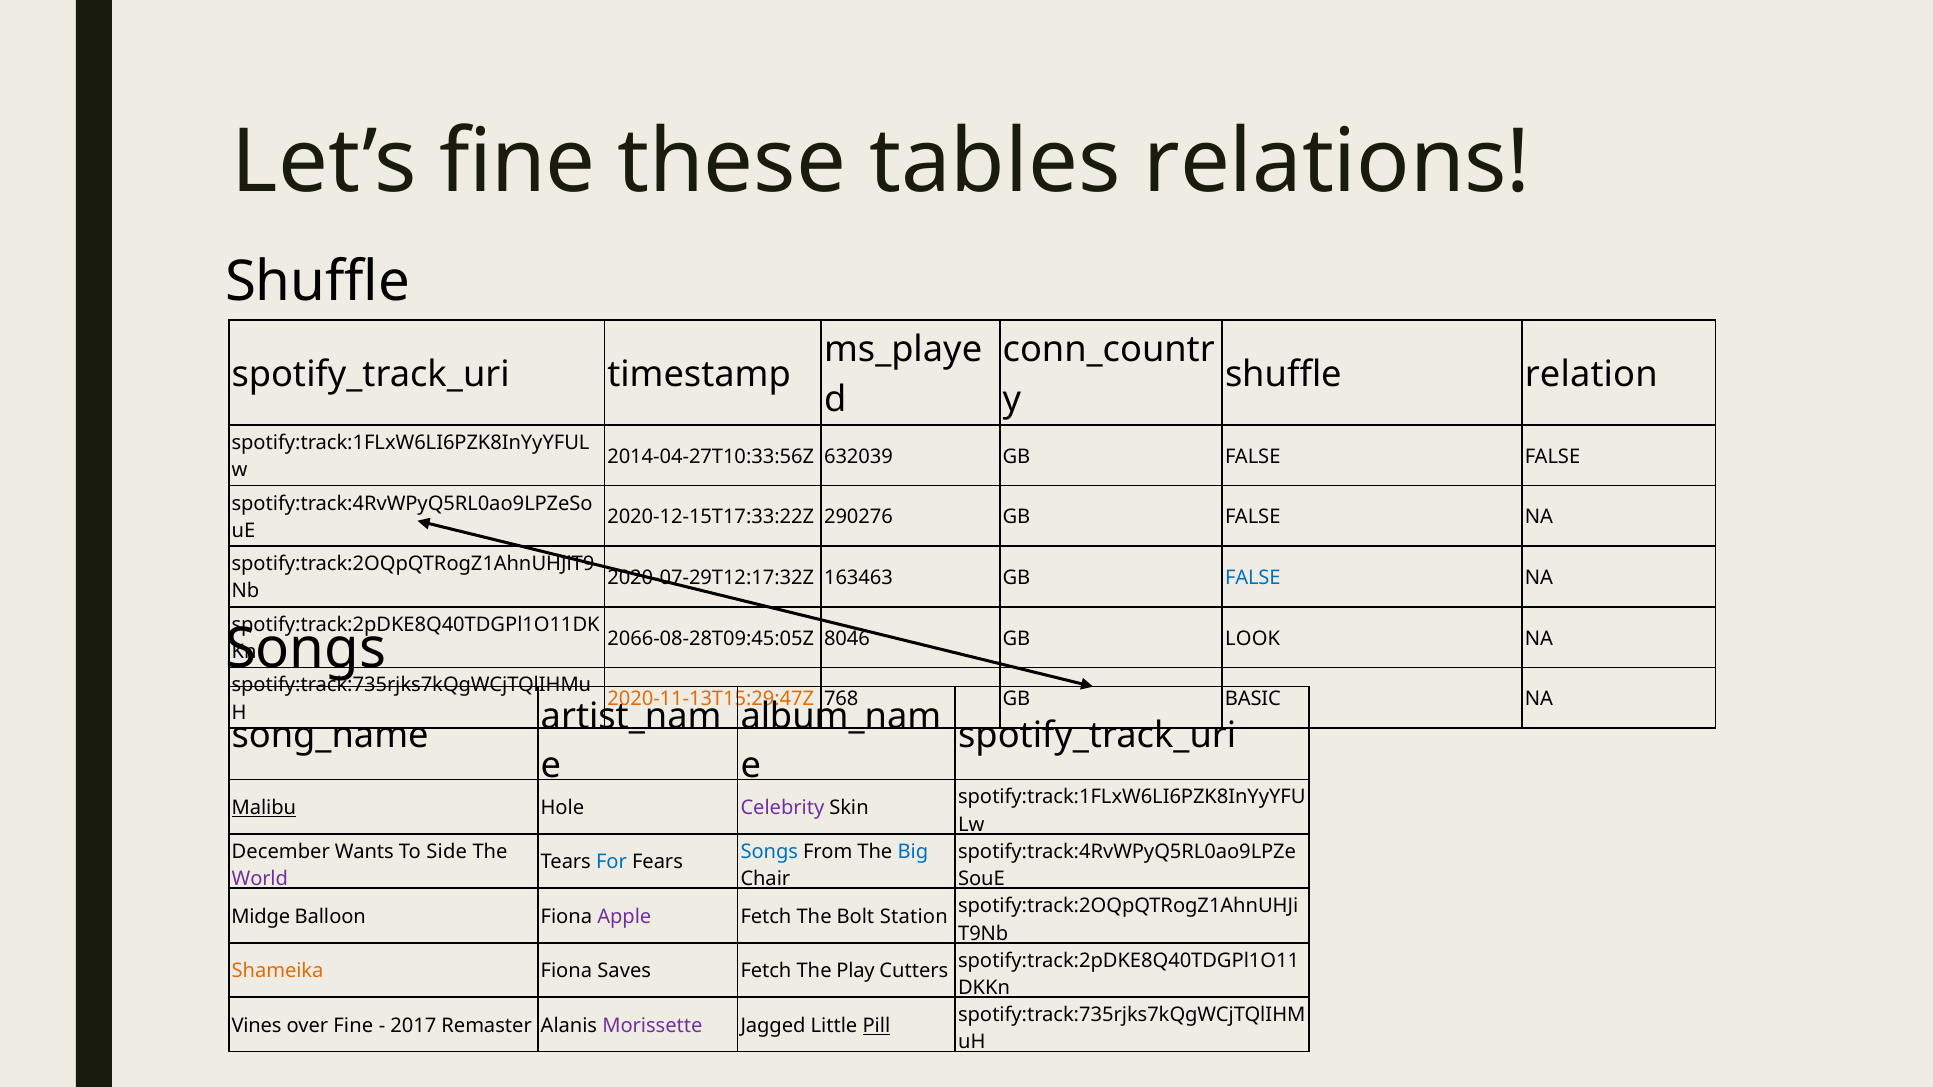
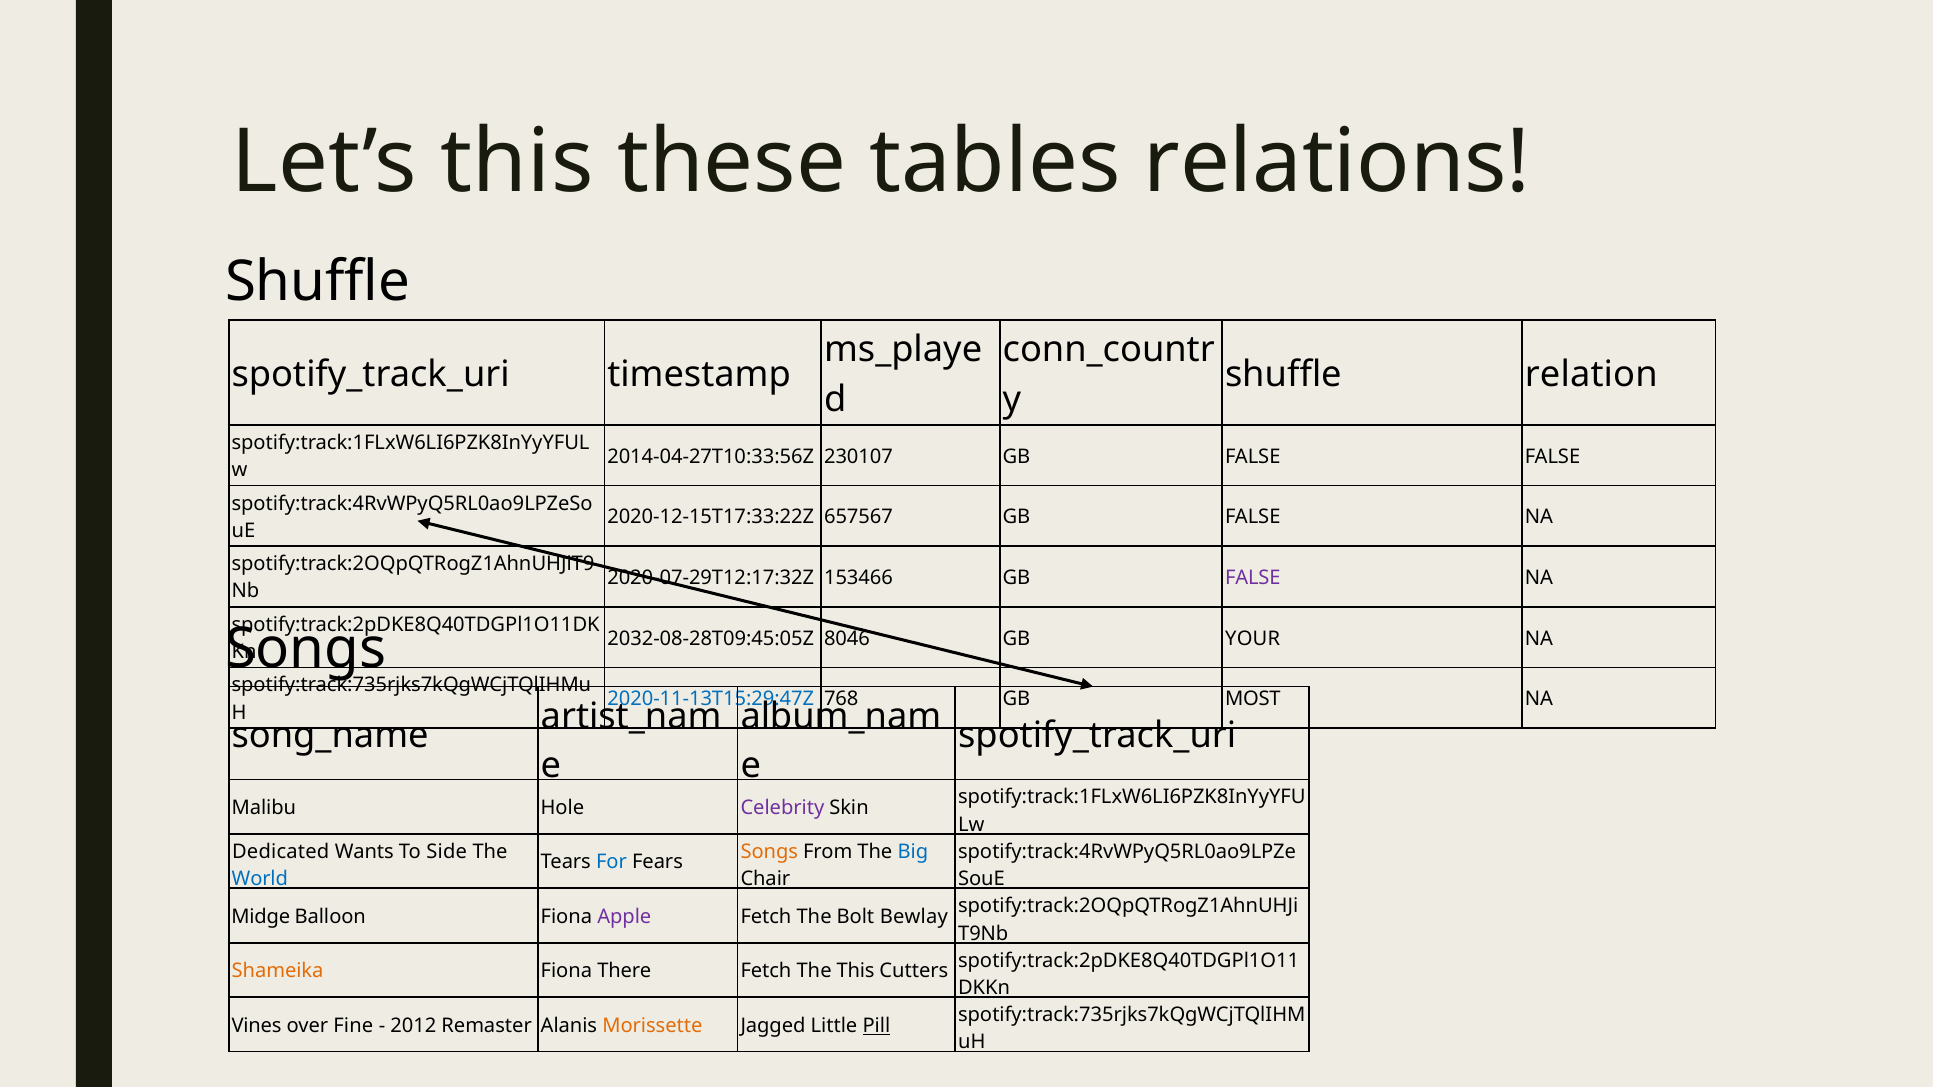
Let’s fine: fine -> this
632039: 632039 -> 230107
290276: 290276 -> 657567
163463: 163463 -> 153466
FALSE at (1253, 578) colour: blue -> purple
2066-08-28T09:45:05Z: 2066-08-28T09:45:05Z -> 2032-08-28T09:45:05Z
LOOK: LOOK -> YOUR
2020-11-13T15:29:47Z colour: orange -> blue
BASIC: BASIC -> MOST
Malibu underline: present -> none
December: December -> Dedicated
Songs at (769, 852) colour: blue -> orange
World colour: purple -> blue
Station: Station -> Bewlay
Saves: Saves -> There
The Play: Play -> This
2017: 2017 -> 2012
Morissette colour: purple -> orange
